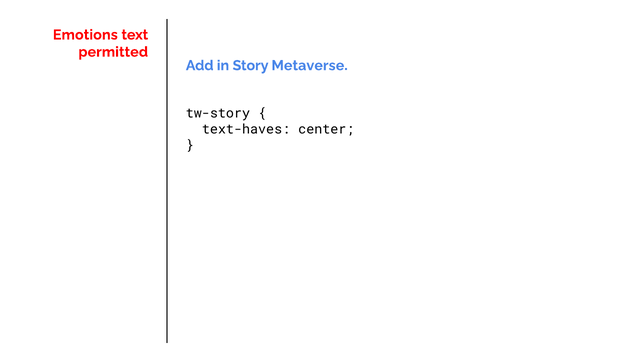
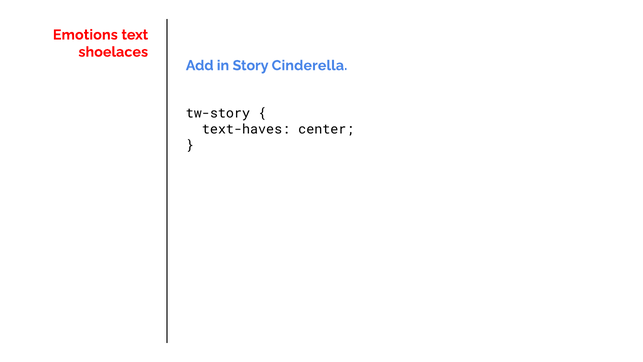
permitted: permitted -> shoelaces
Metaverse: Metaverse -> Cinderella
